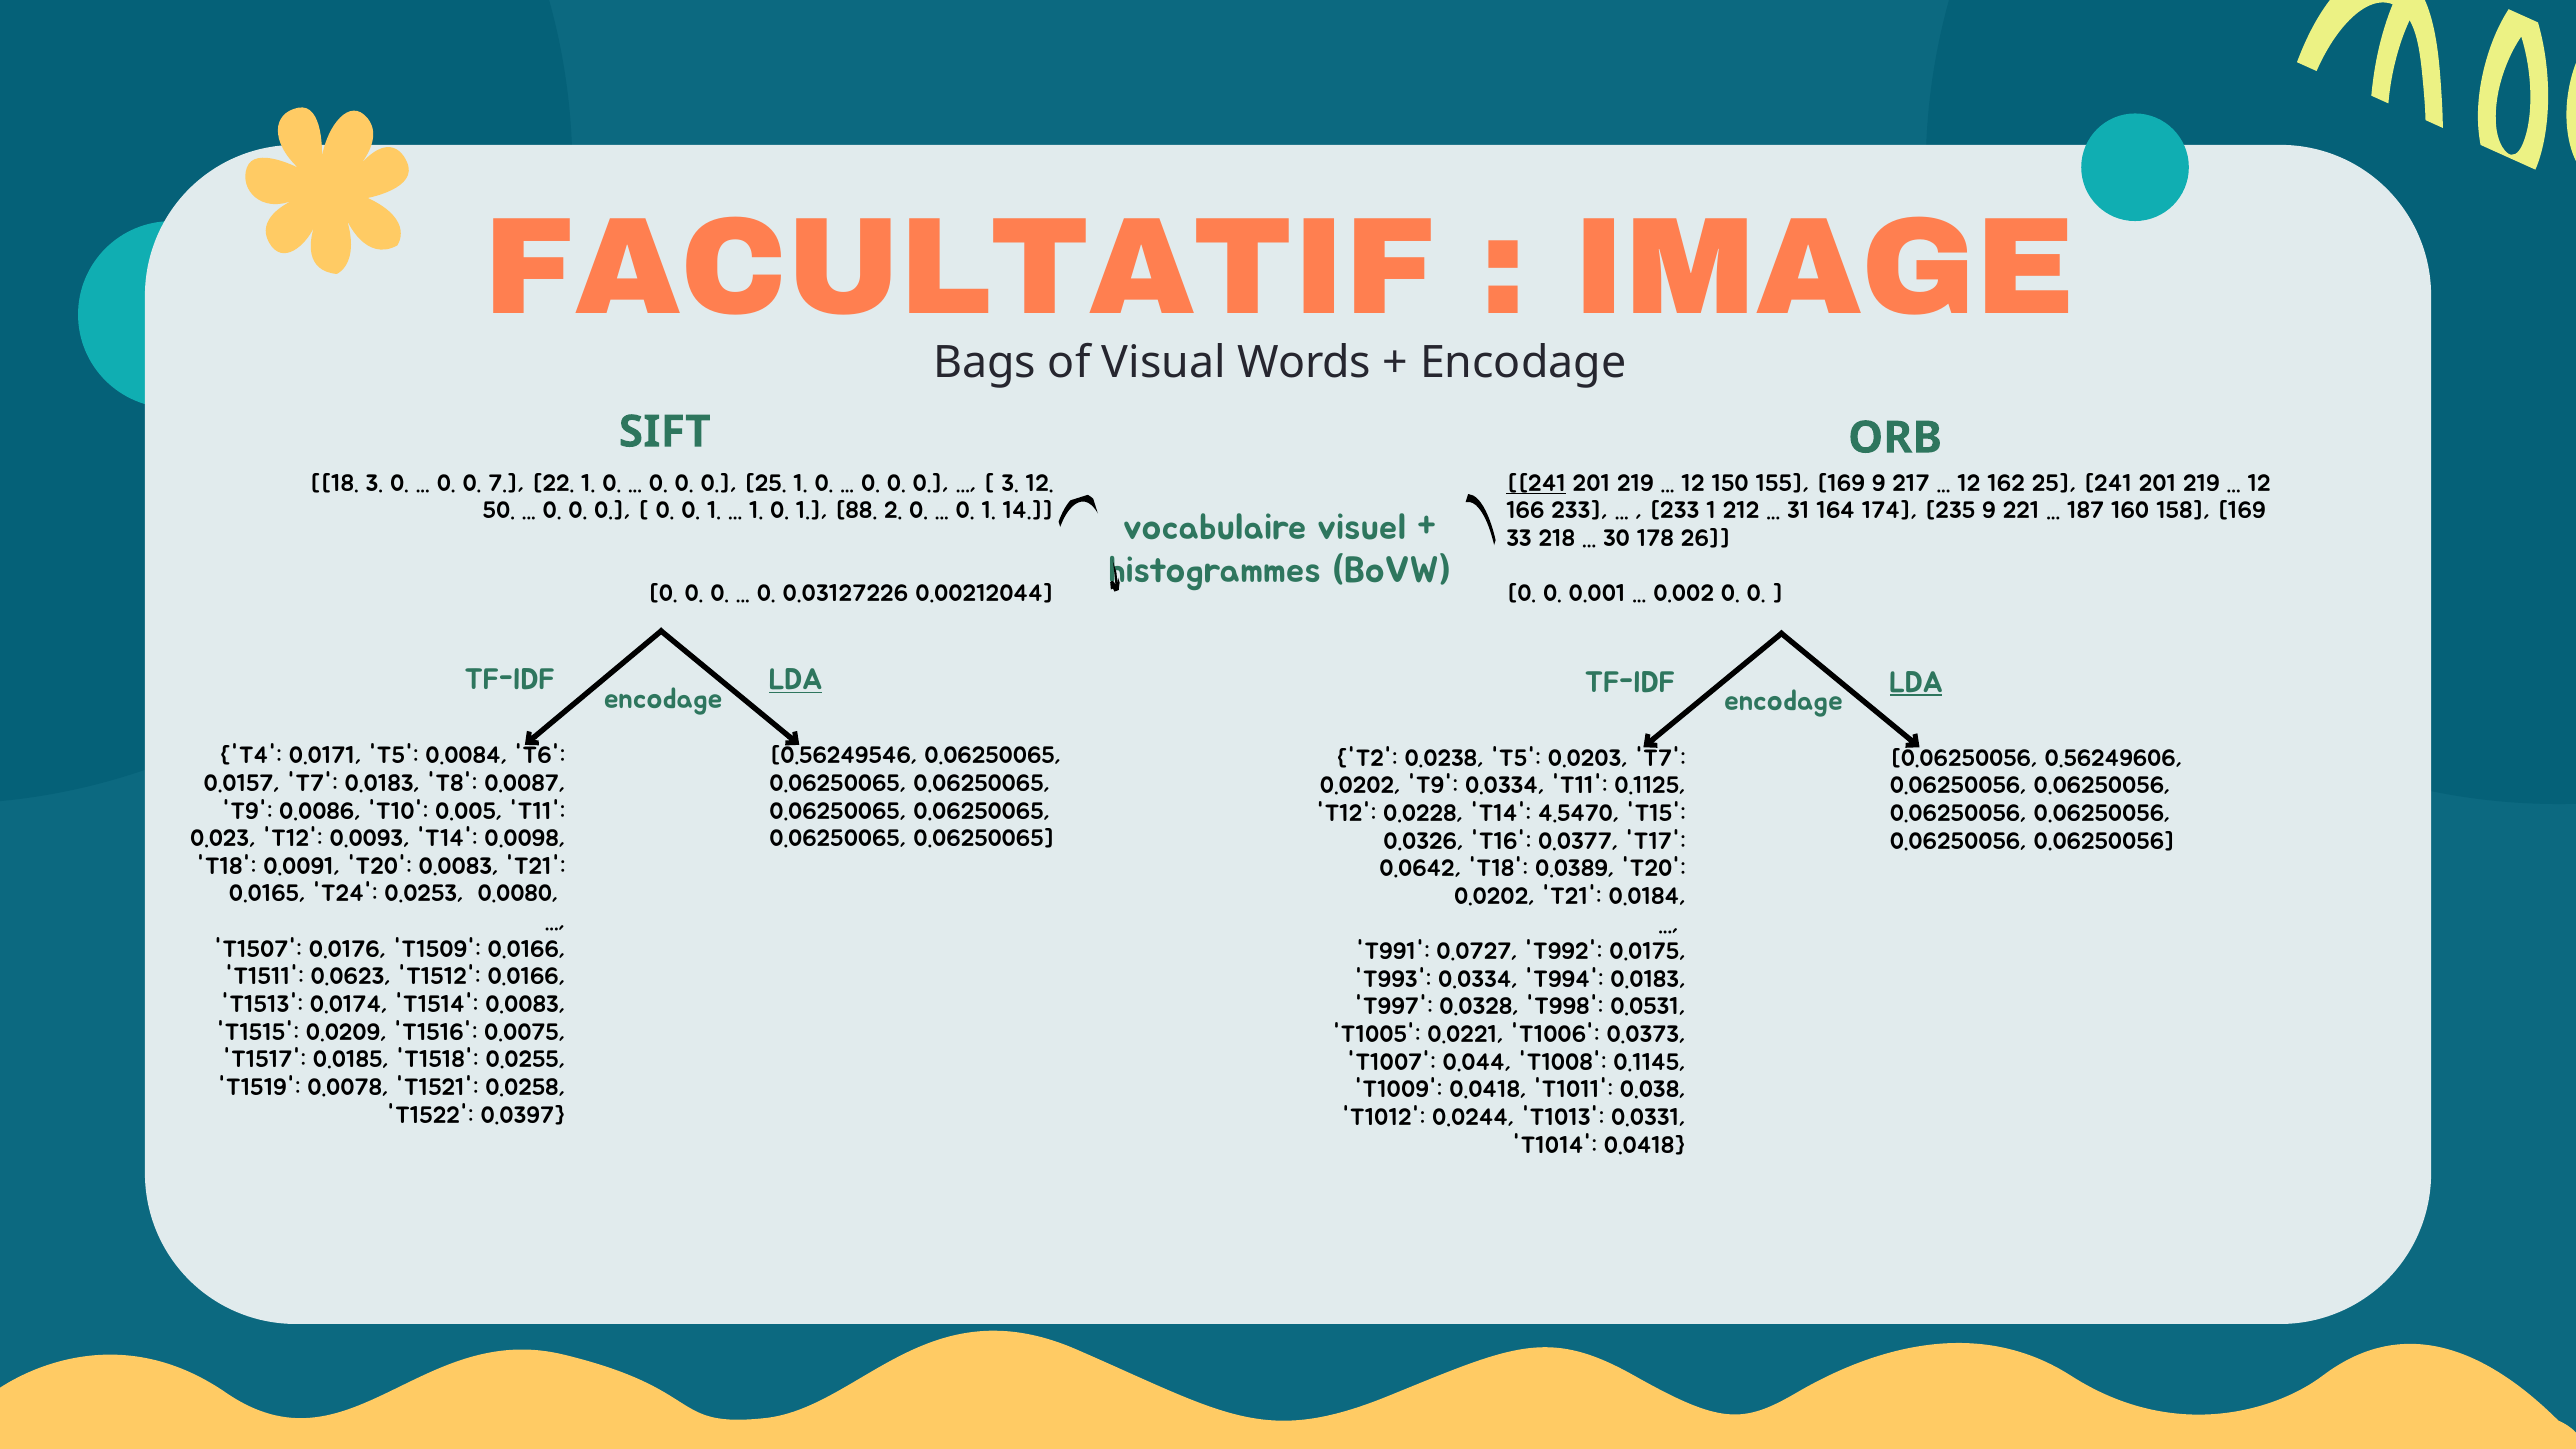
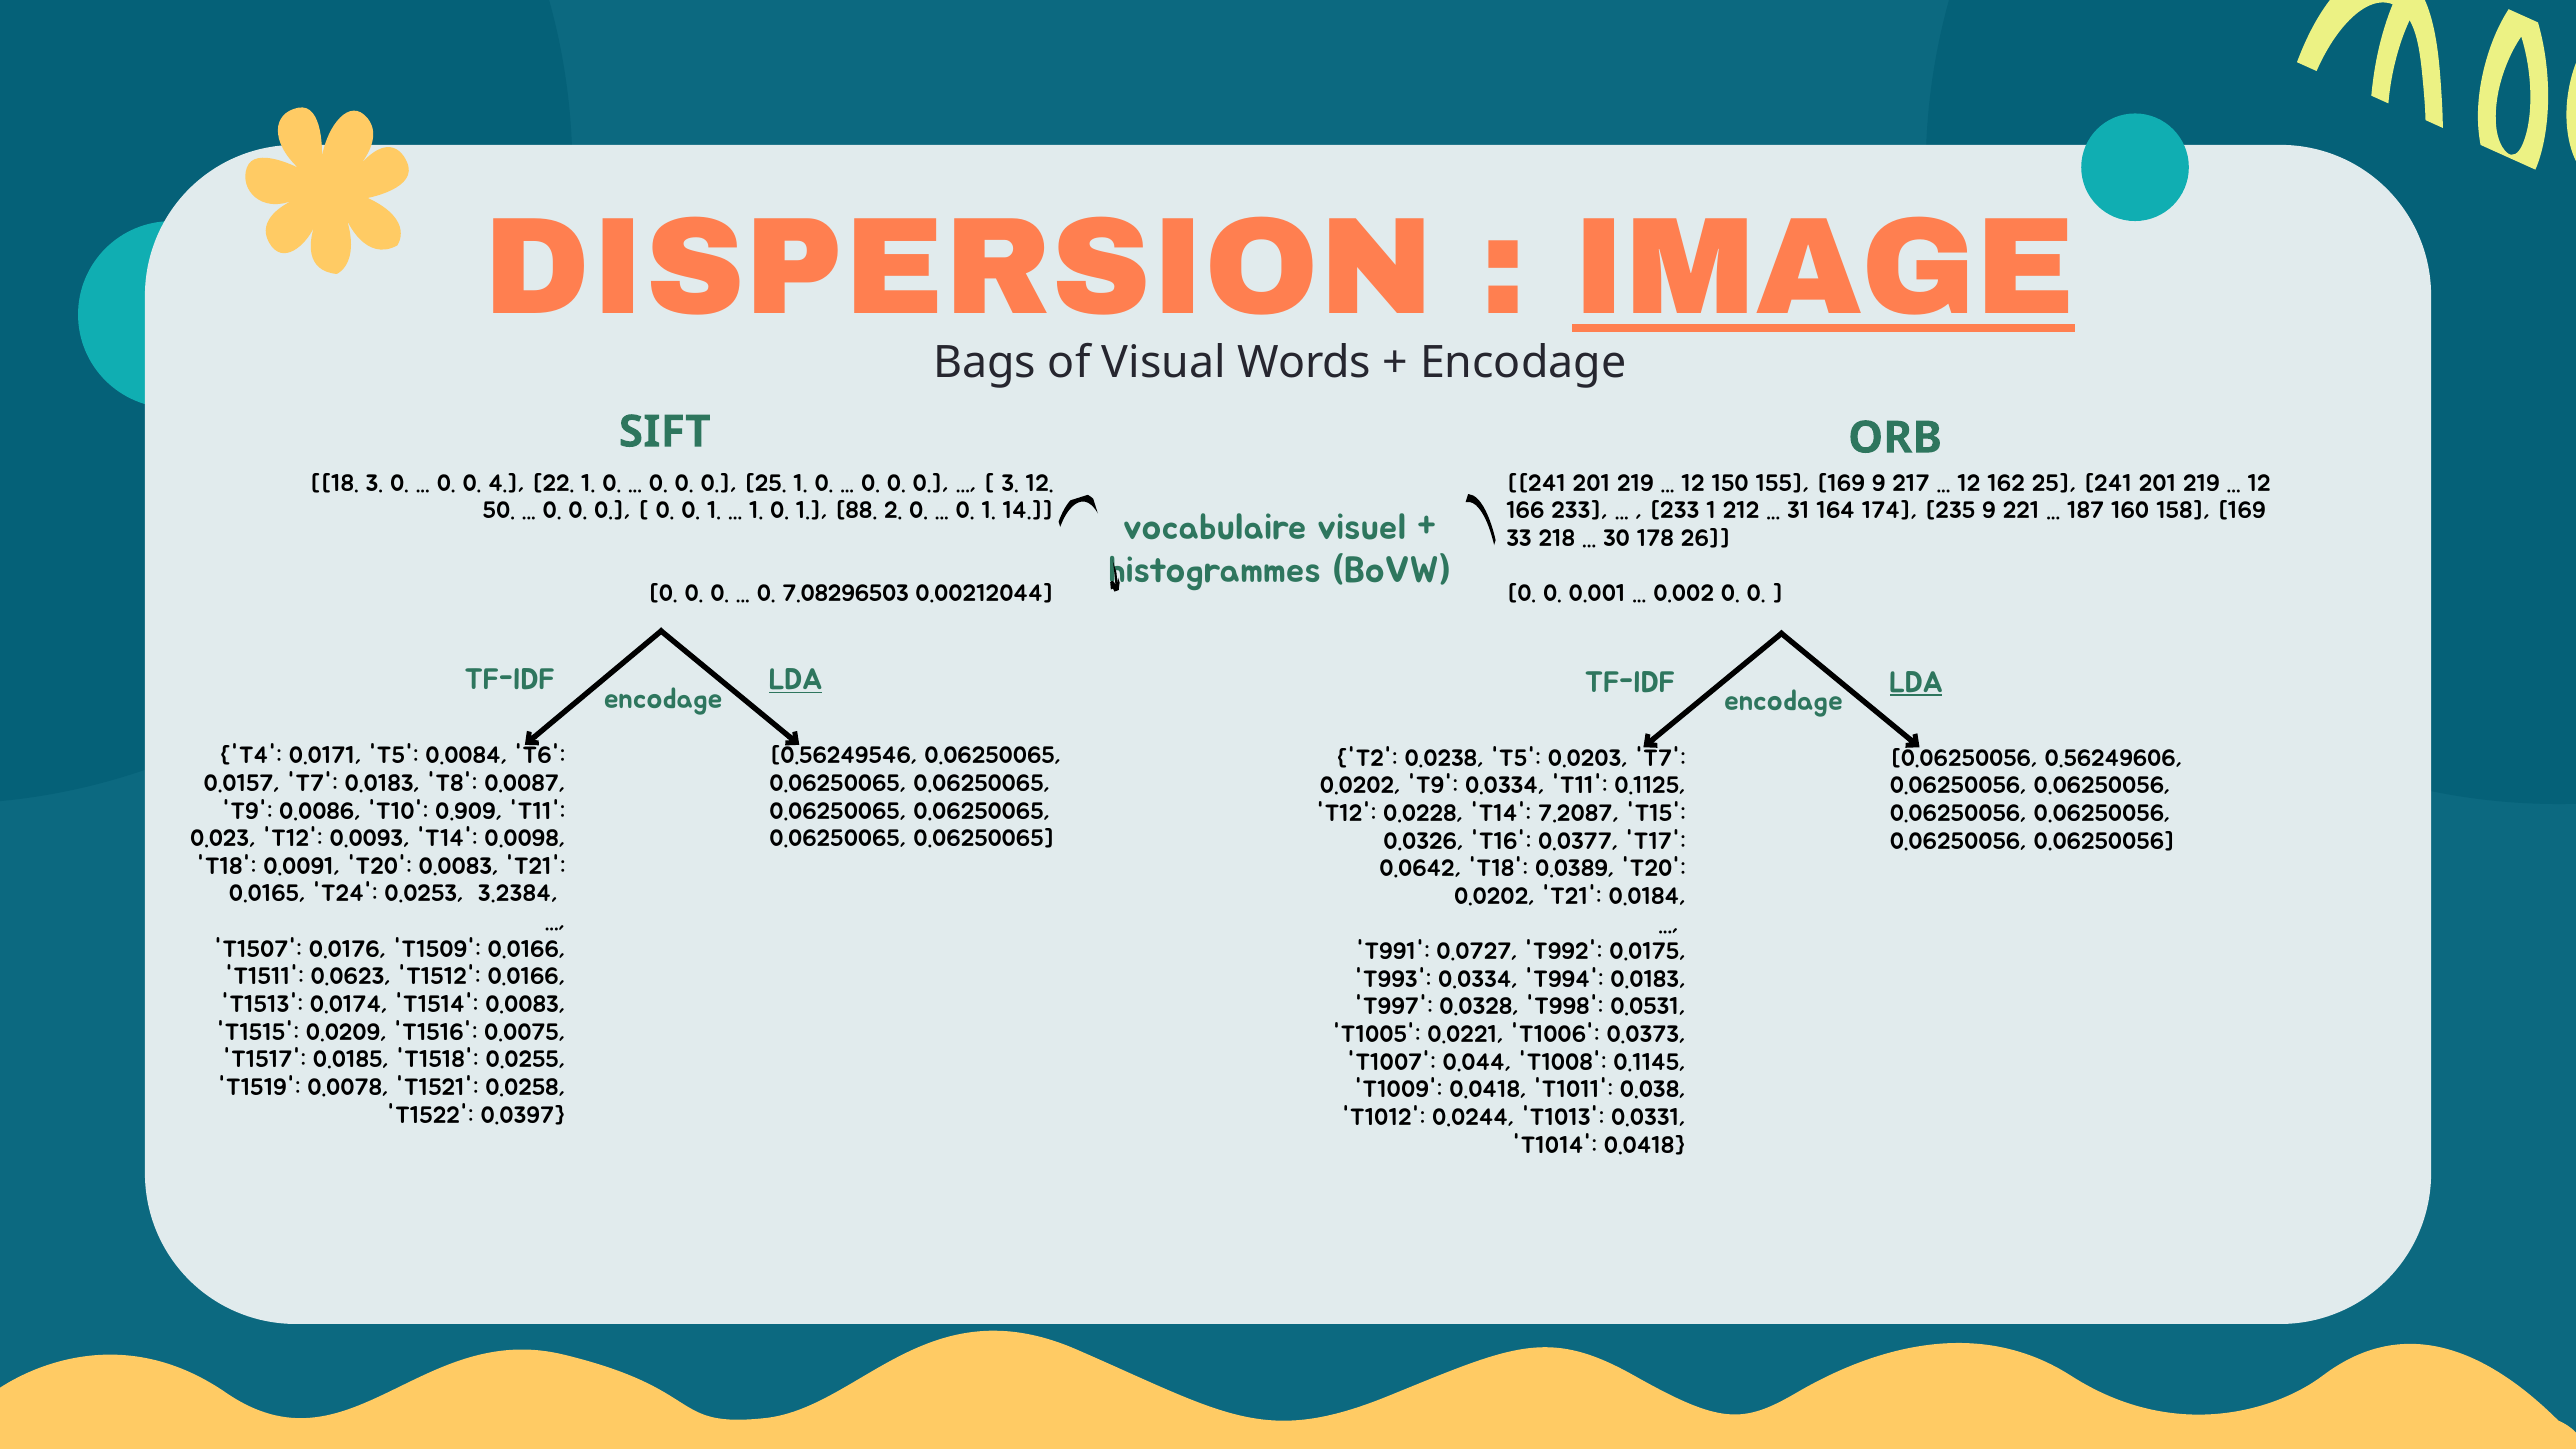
FACULTATIF: FACULTATIF -> DISPERSION
IMAGE underline: none -> present
7: 7 -> 4
241 at (1536, 484) underline: present -> none
0.03127226: 0.03127226 -> 7.08296503
0.005: 0.005 -> 0.909
4.5470: 4.5470 -> 7.2087
0.0080: 0.0080 -> 3.2384
